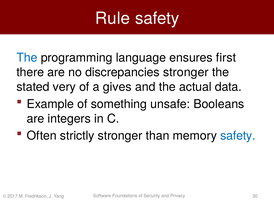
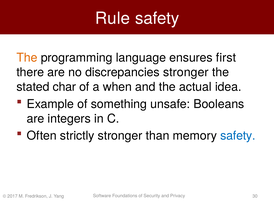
The at (27, 57) colour: blue -> orange
very: very -> char
gives: gives -> when
data: data -> idea
